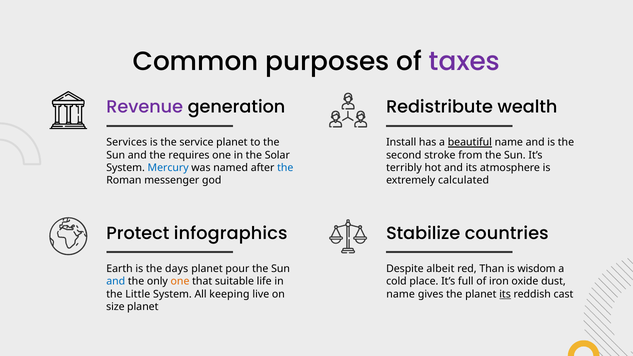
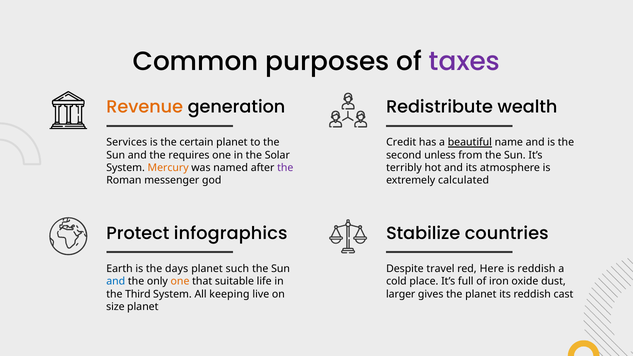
Revenue colour: purple -> orange
service: service -> certain
Install: Install -> Credit
stroke: stroke -> unless
Mercury colour: blue -> orange
the at (285, 168) colour: blue -> purple
pour: pour -> such
albeit: albeit -> travel
Than: Than -> Here
is wisdom: wisdom -> reddish
Little: Little -> Third
name at (401, 294): name -> larger
its at (505, 294) underline: present -> none
